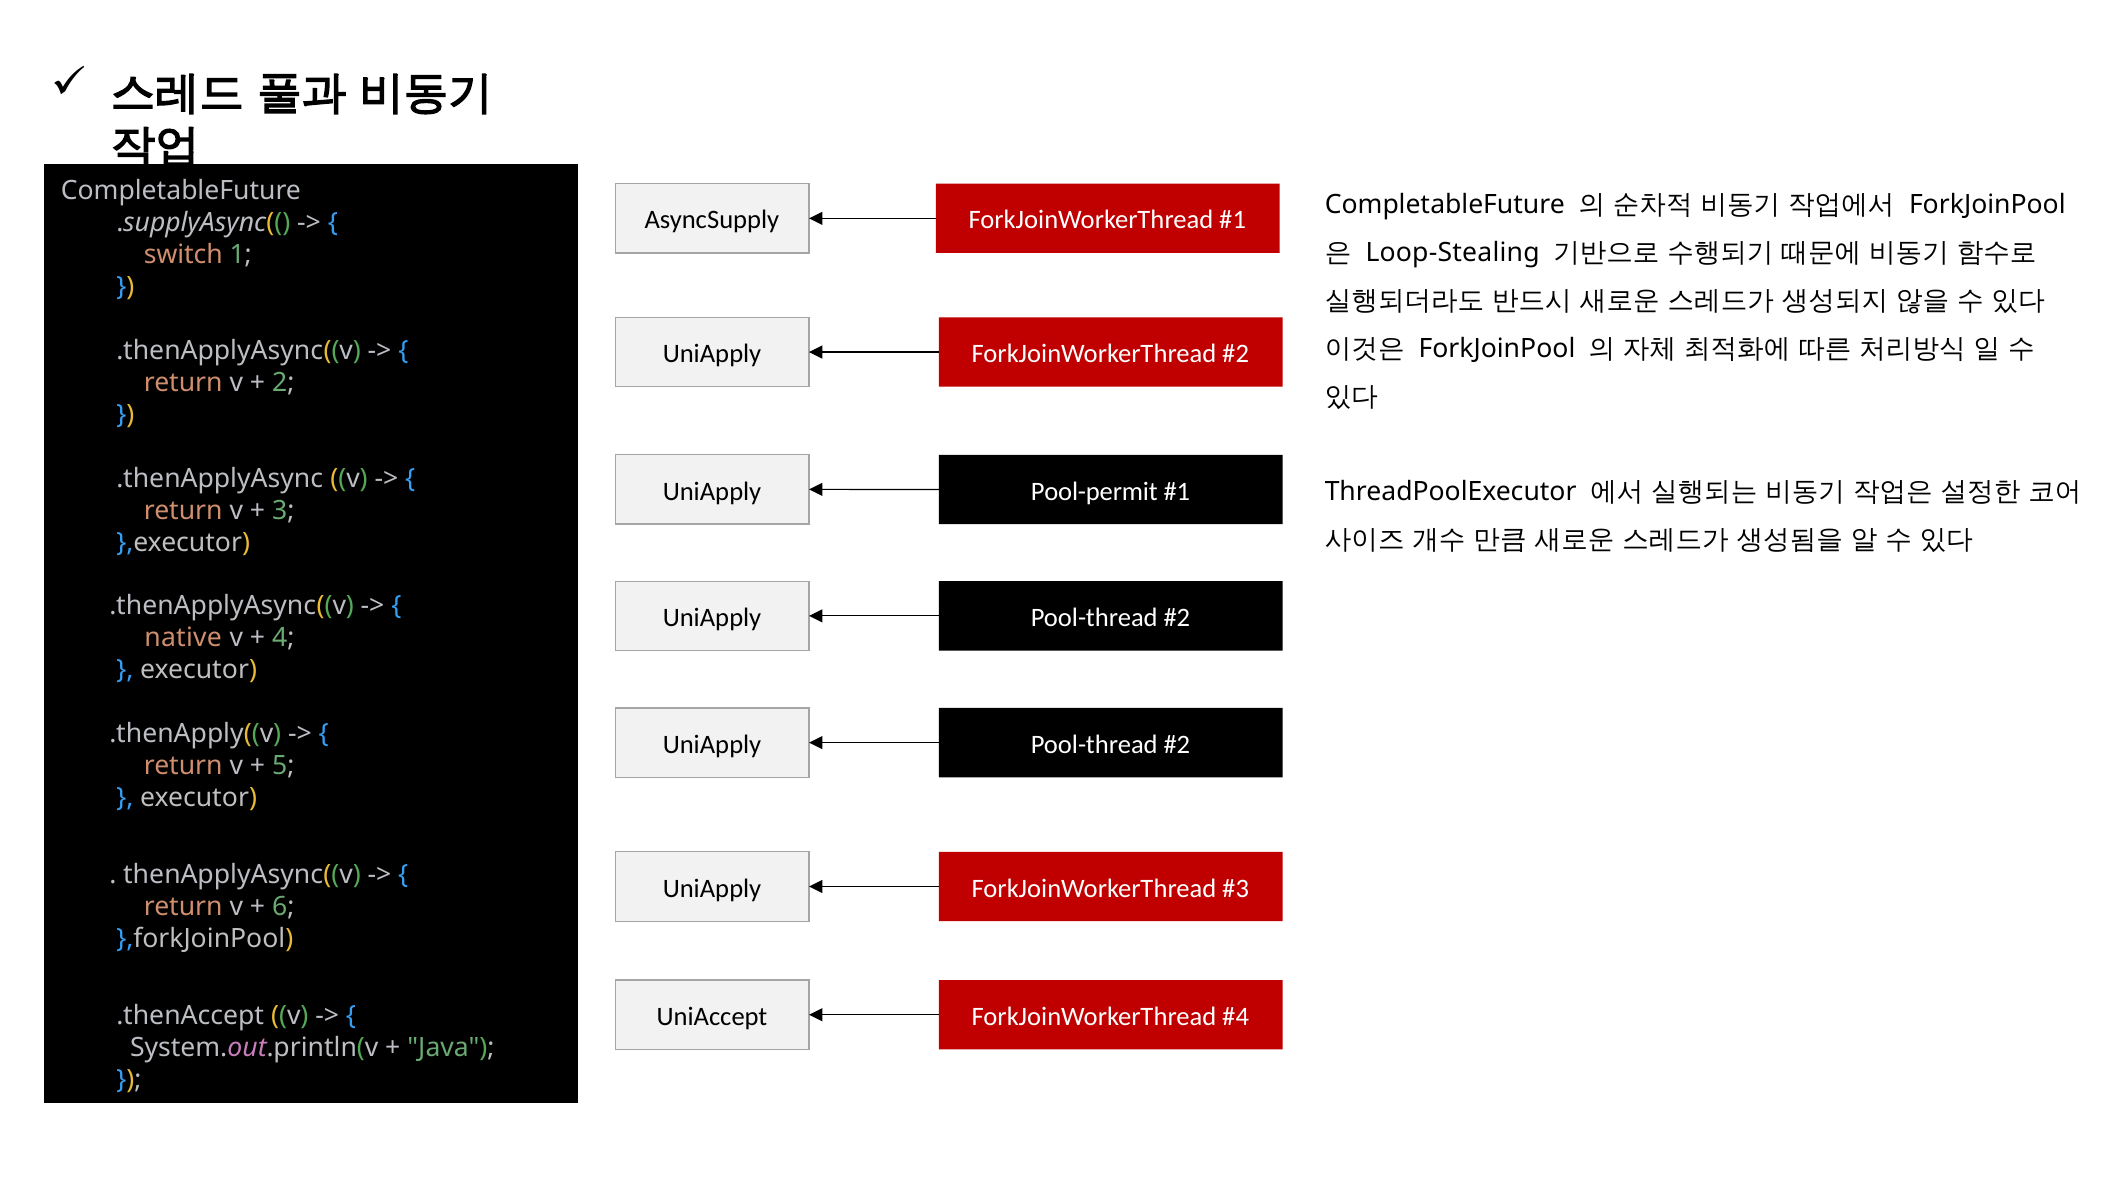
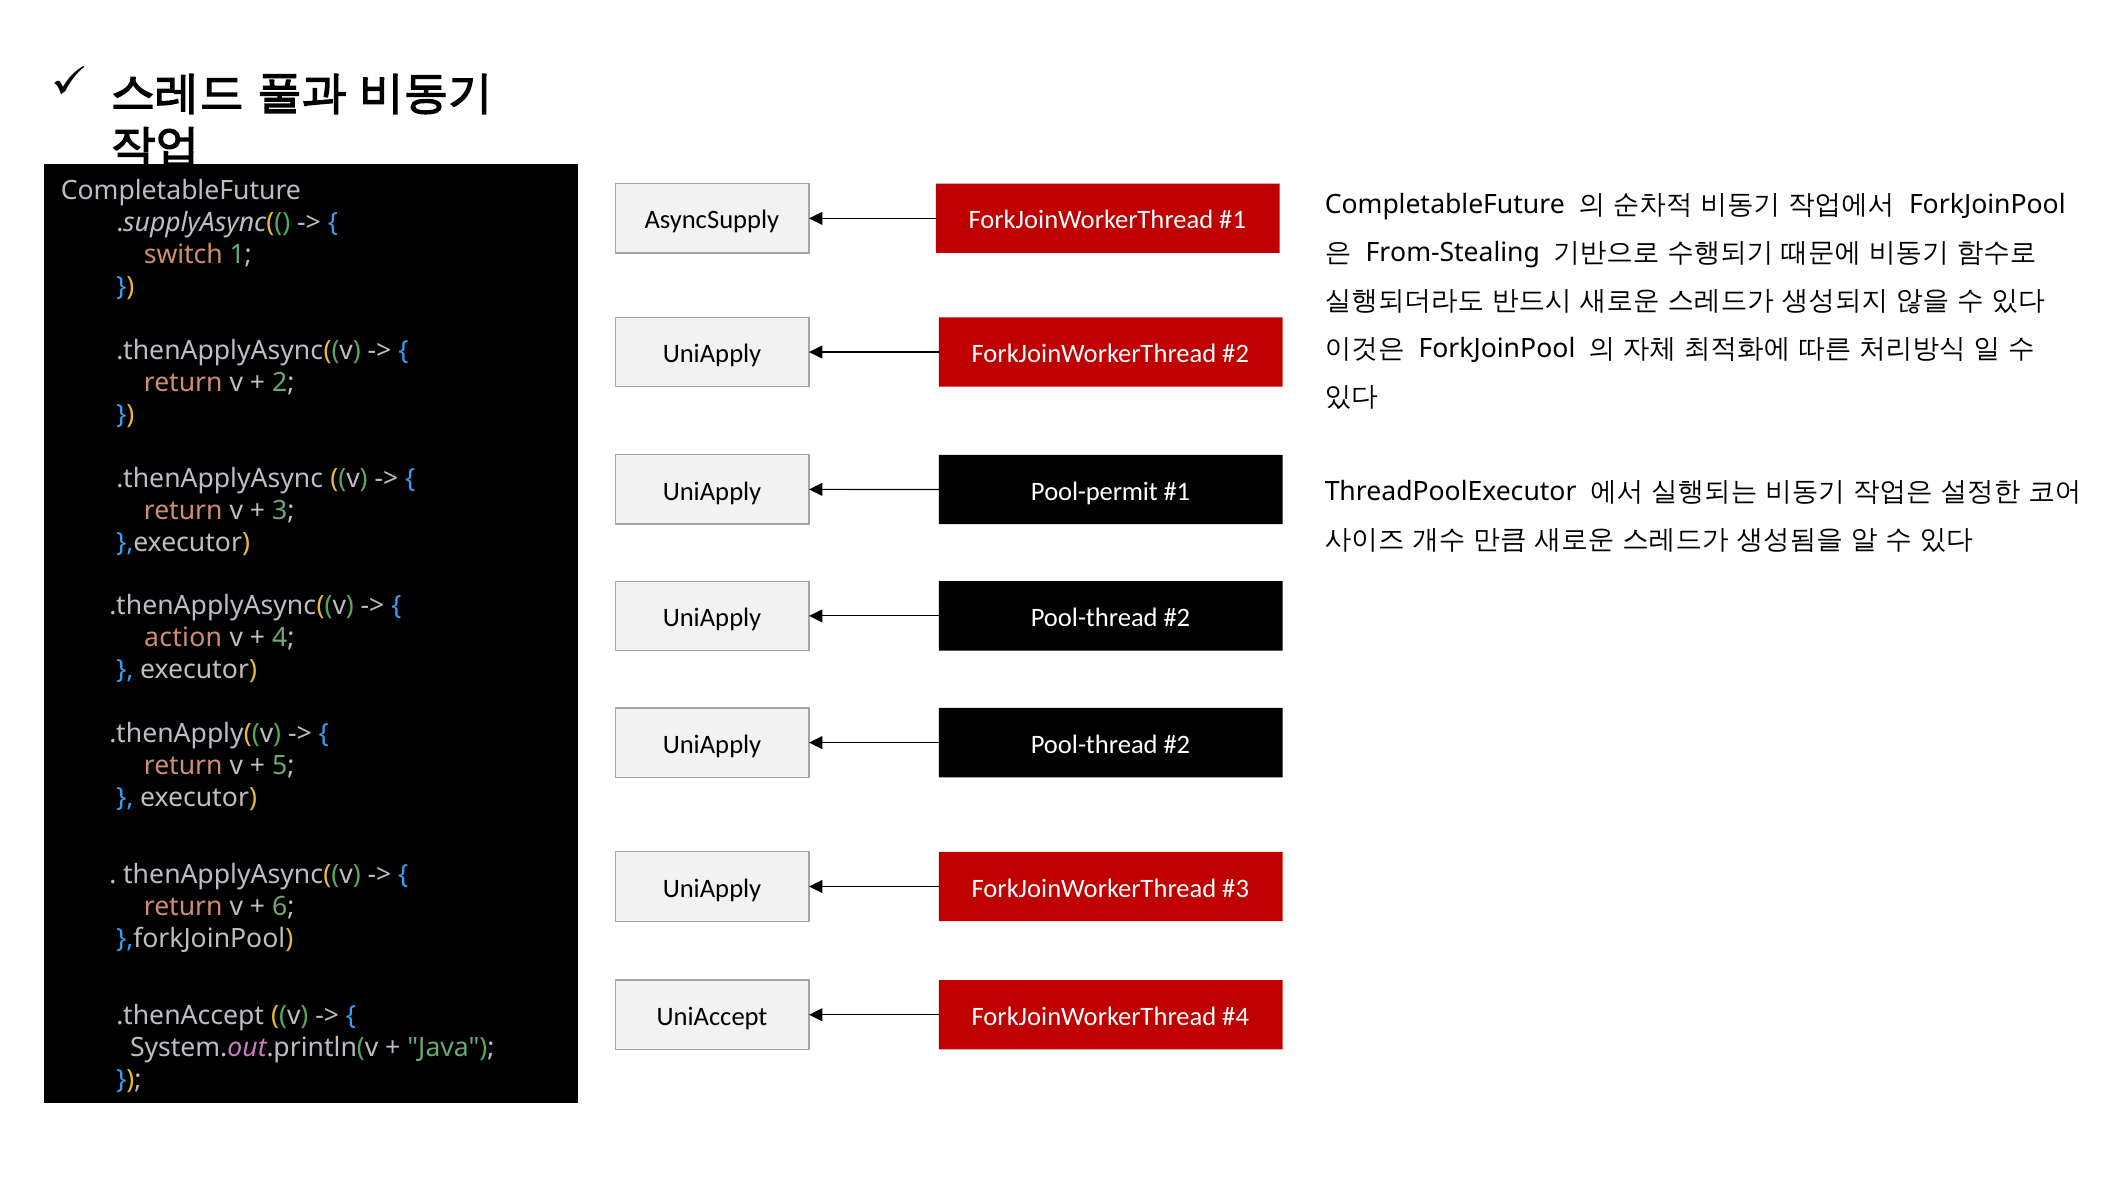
Loop-Stealing: Loop-Stealing -> From-Stealing
native: native -> action
